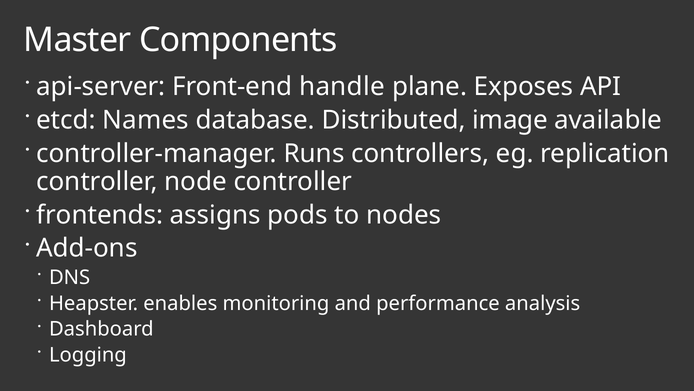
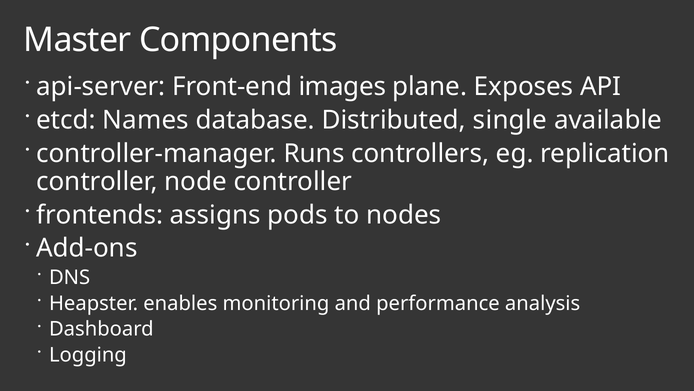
handle: handle -> images
image: image -> single
